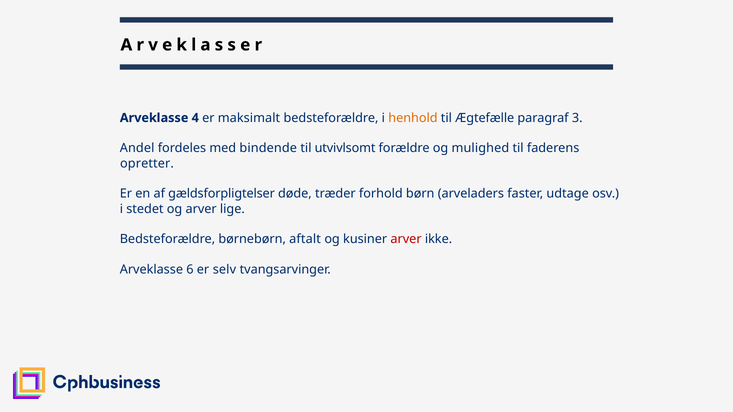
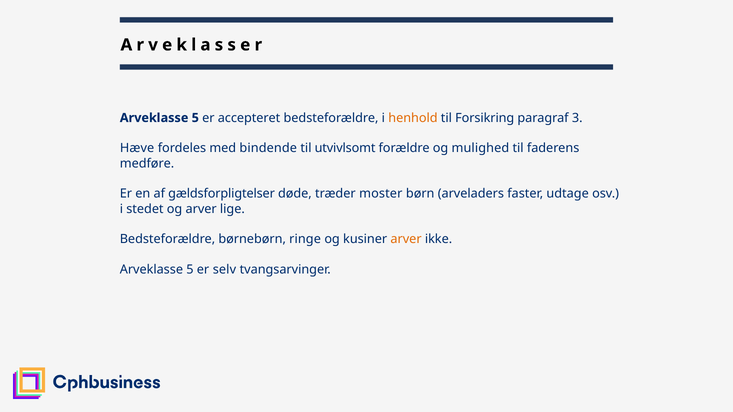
4 at (195, 118): 4 -> 5
maksimalt: maksimalt -> accepteret
Ægtefælle: Ægtefælle -> Forsikring
Andel: Andel -> Hæve
opretter: opretter -> medføre
forhold: forhold -> moster
aftalt: aftalt -> ringe
arver at (406, 239) colour: red -> orange
6 at (190, 270): 6 -> 5
